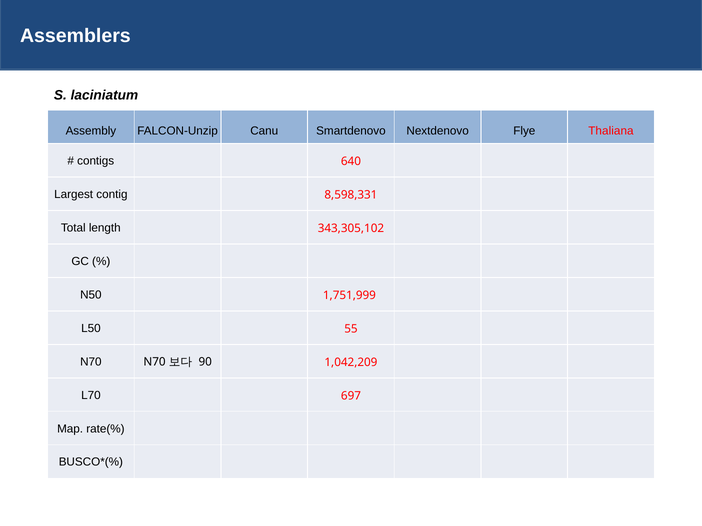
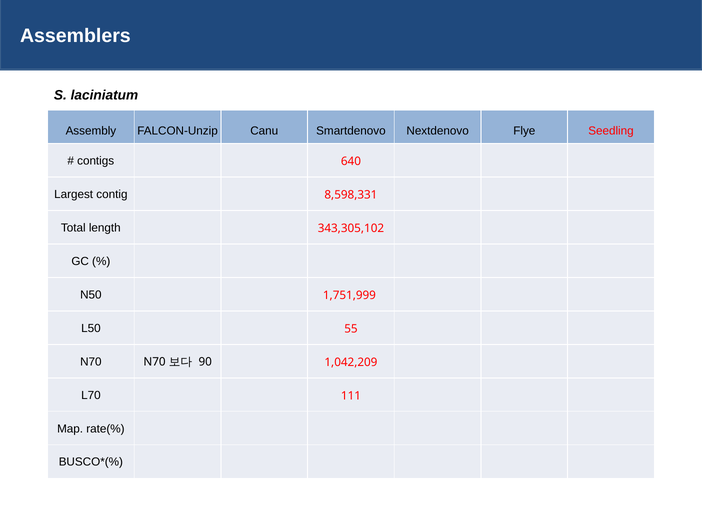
Thaliana: Thaliana -> Seedling
697: 697 -> 111
